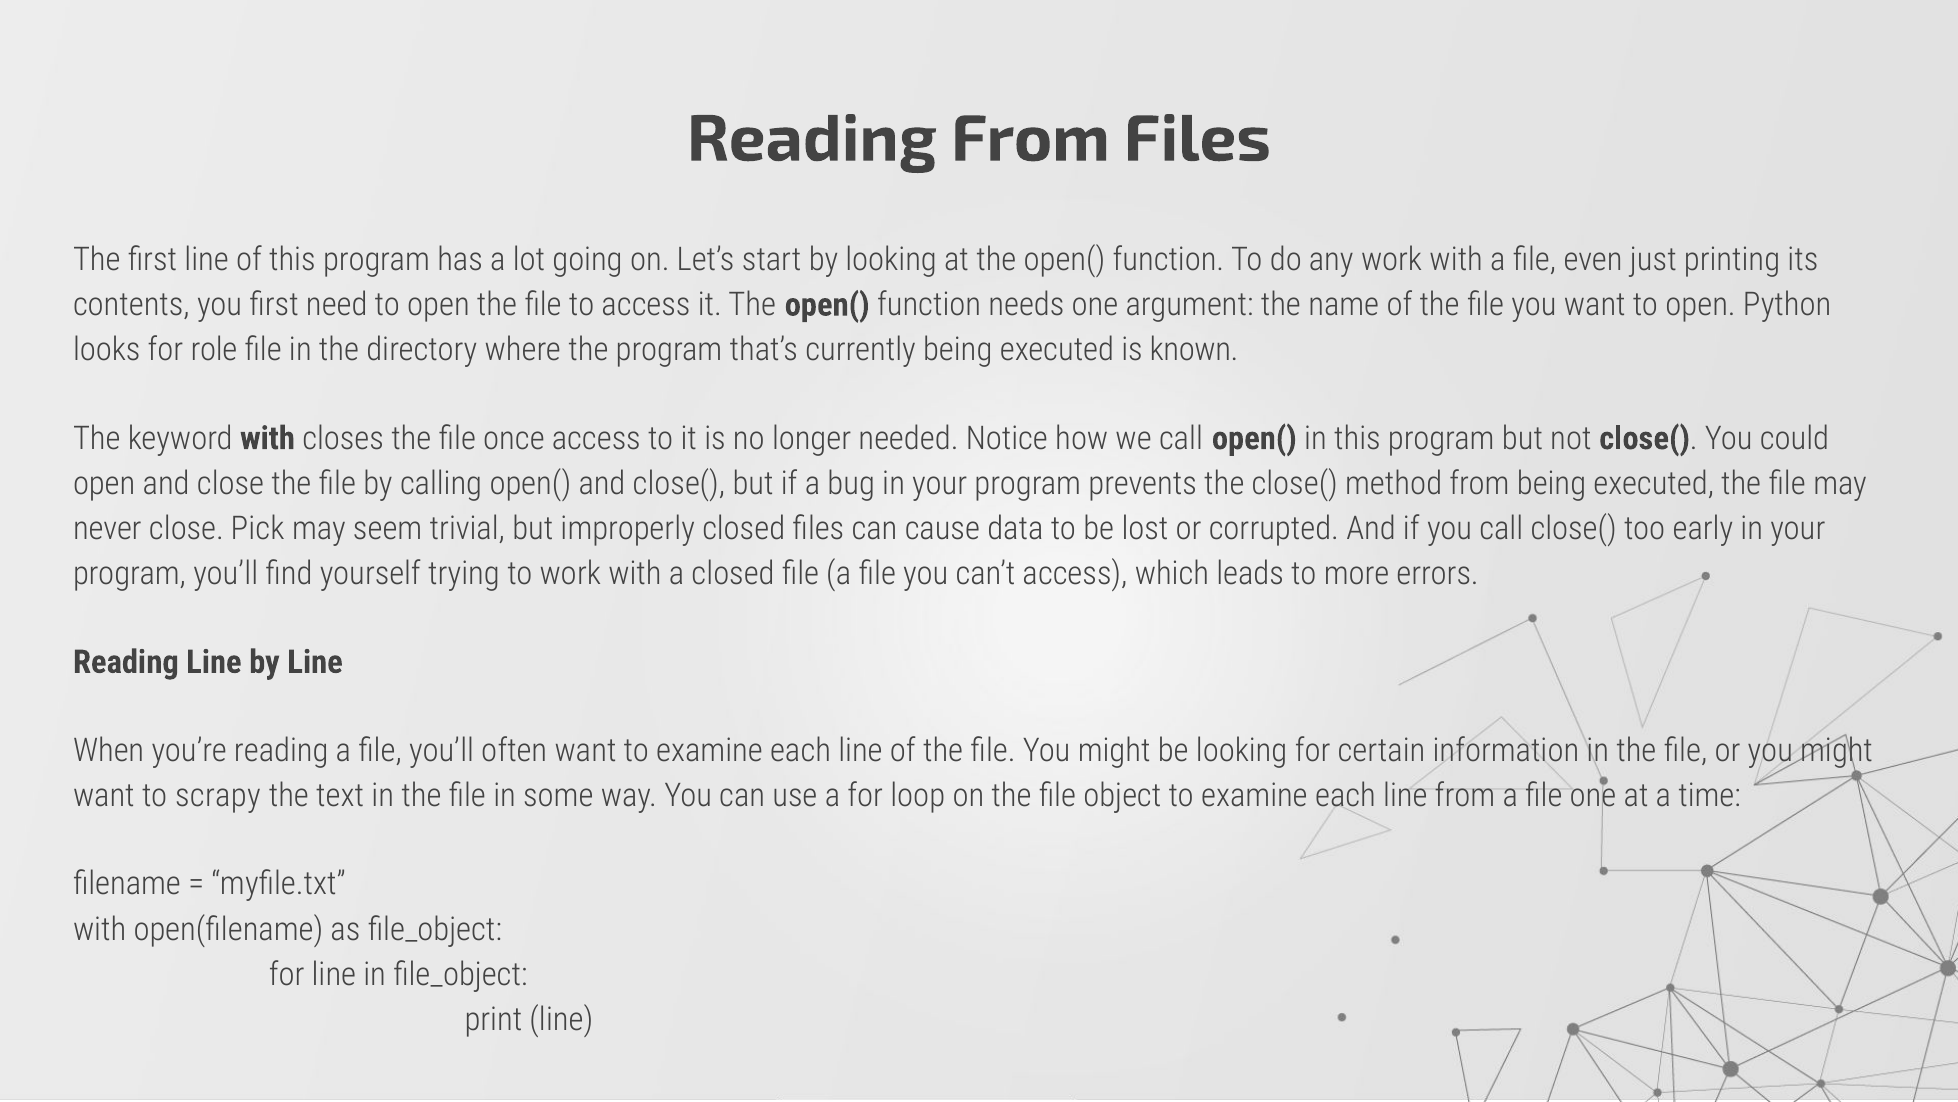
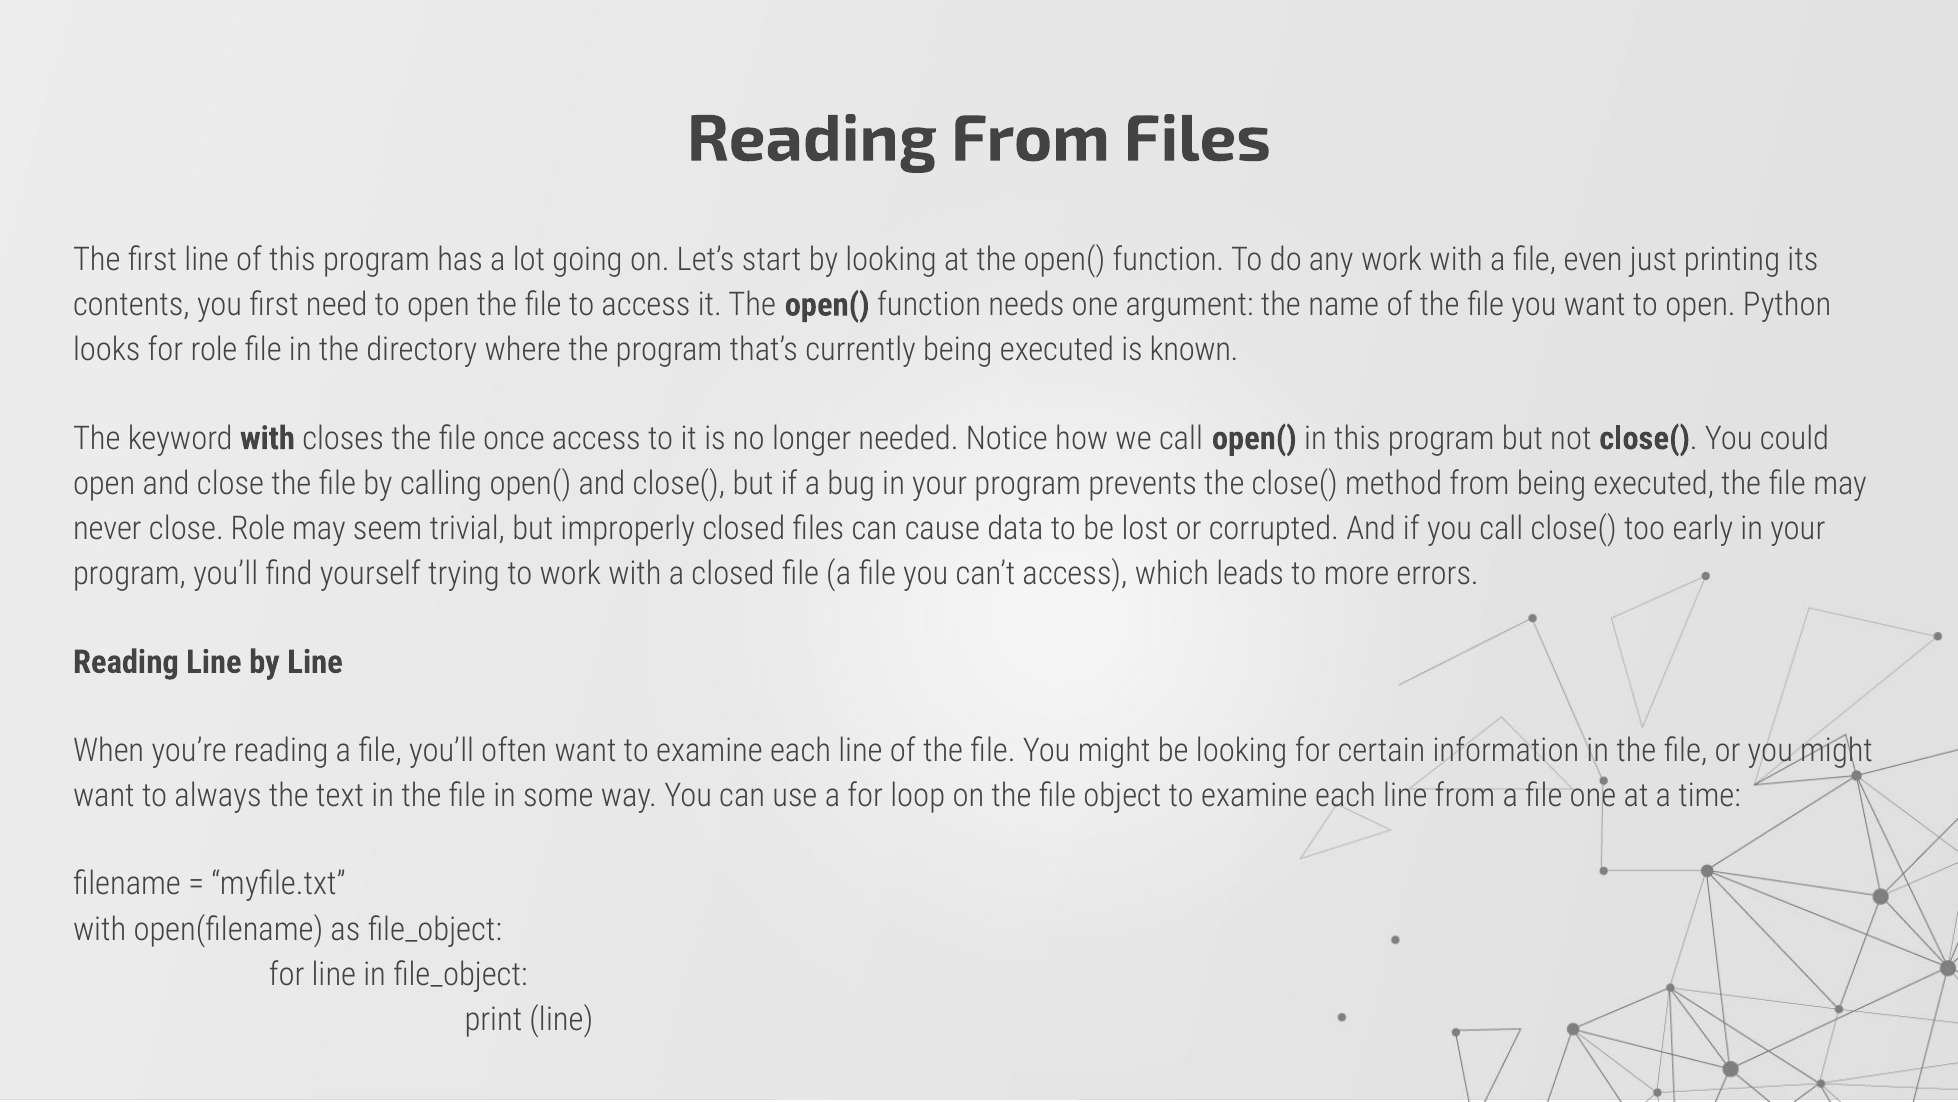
close Pick: Pick -> Role
scrapy: scrapy -> always
